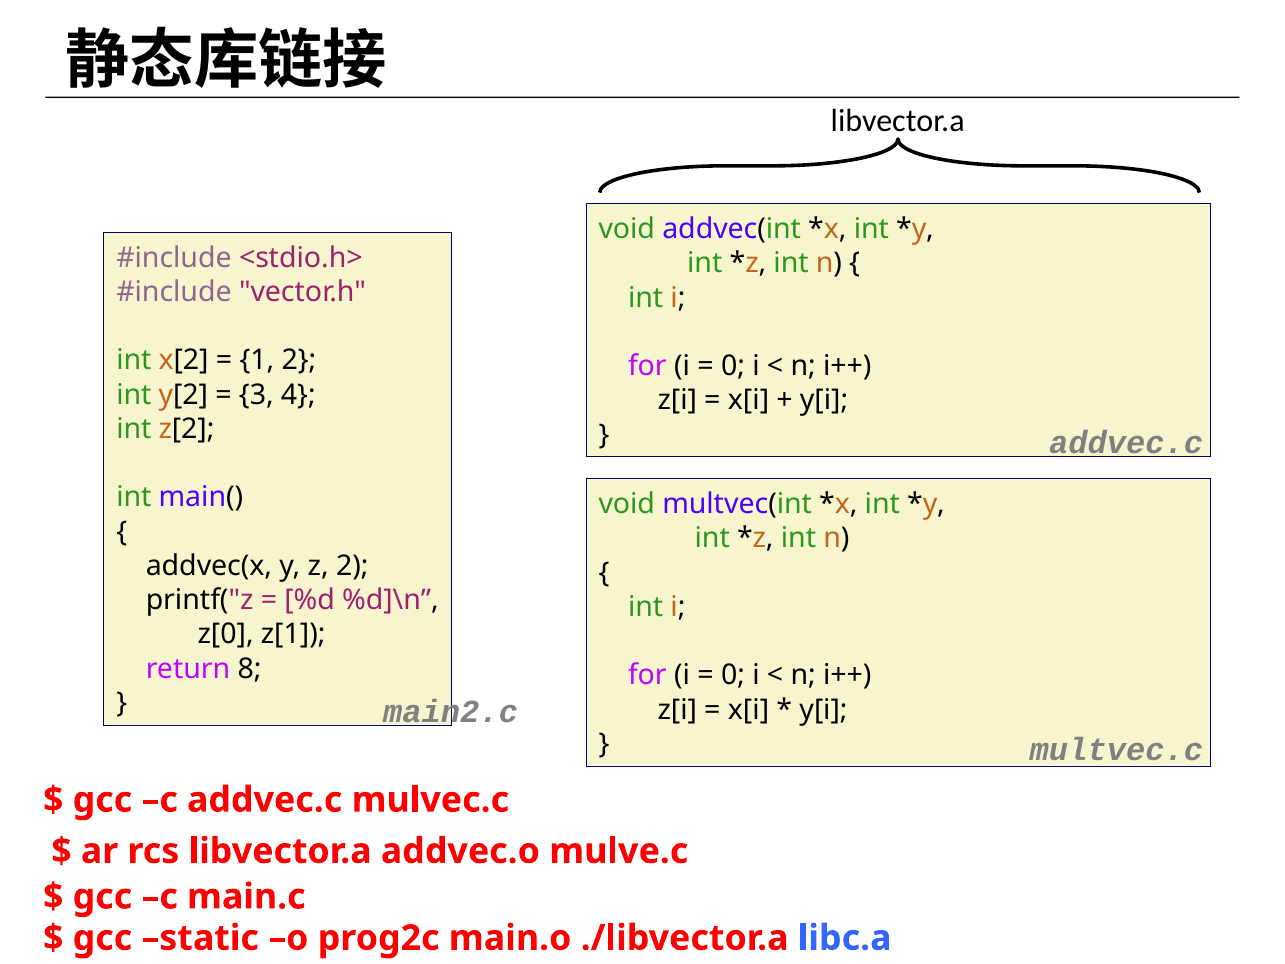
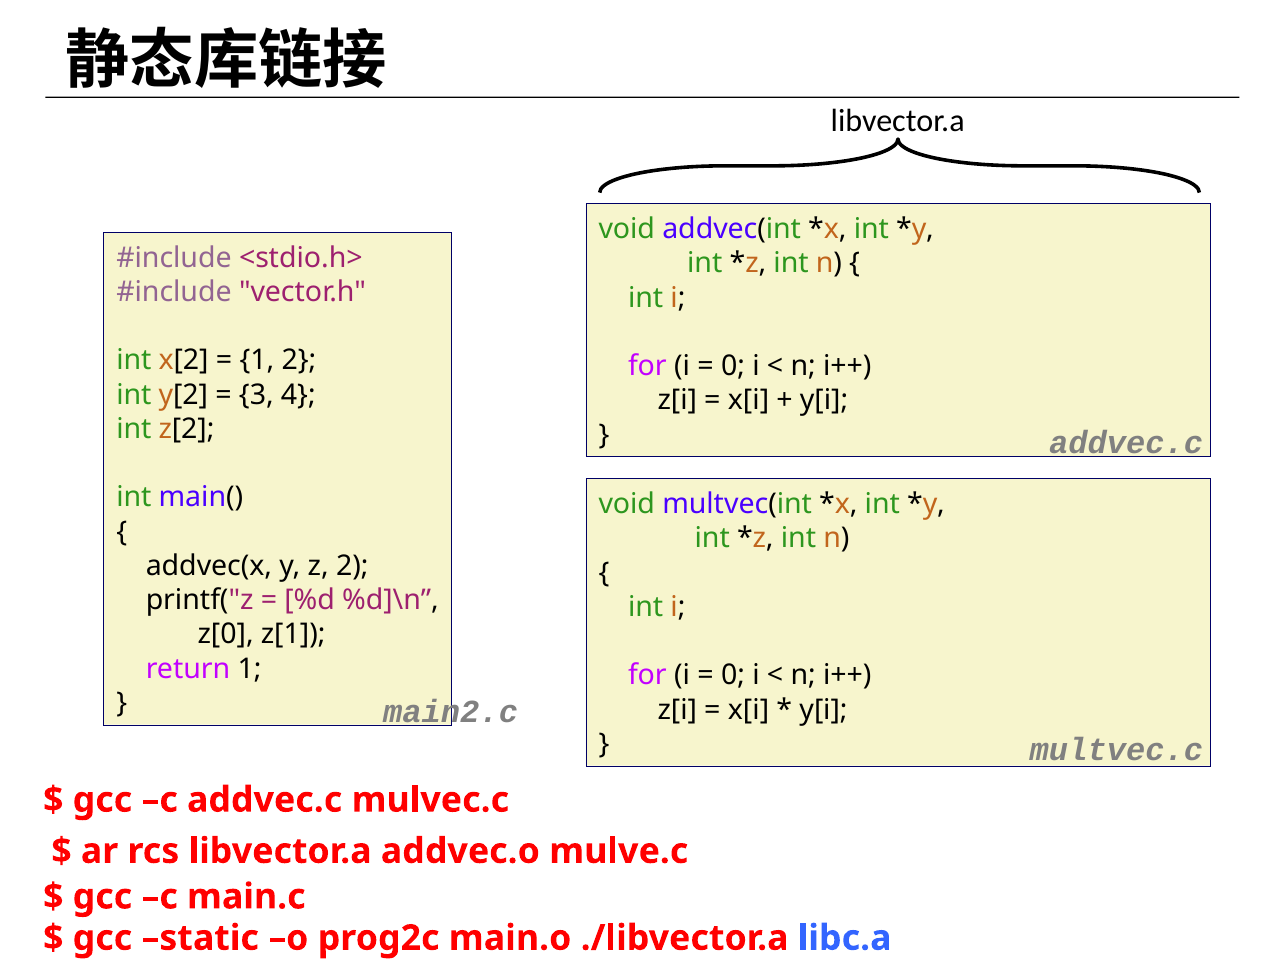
return 8: 8 -> 1
